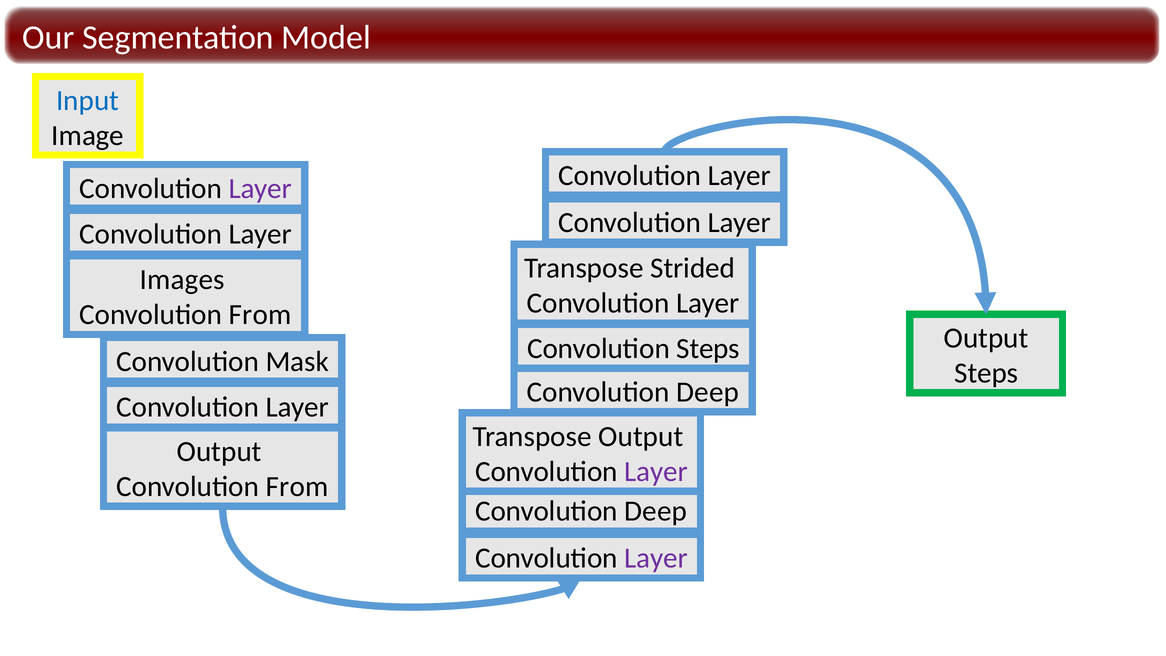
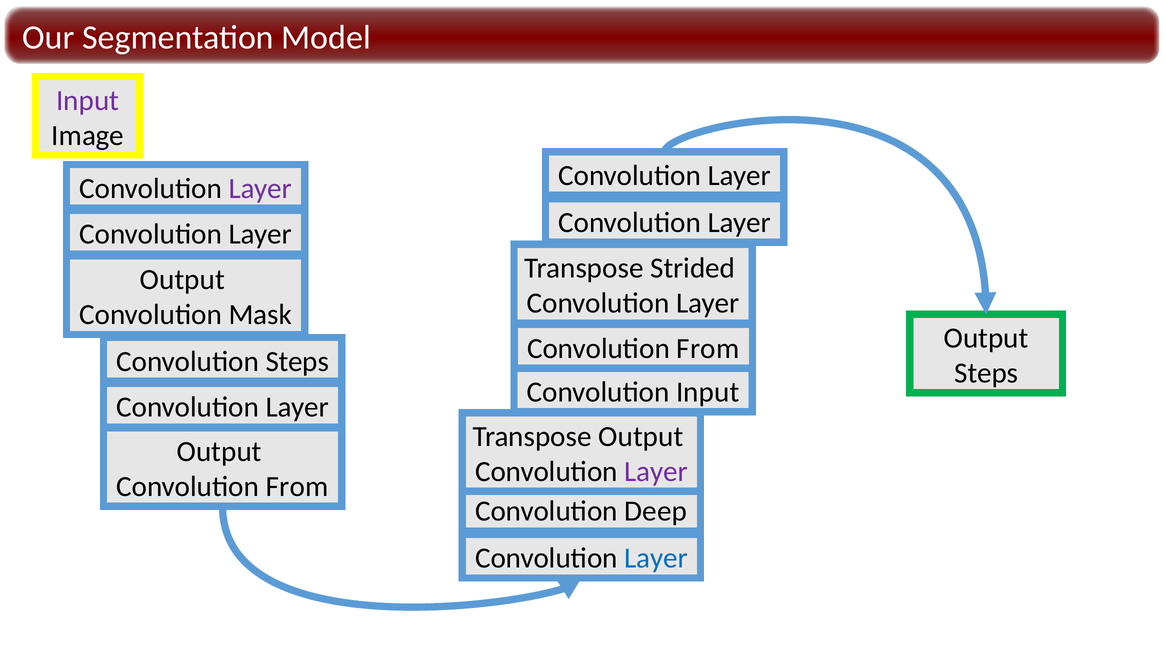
Input at (88, 100) colour: blue -> purple
Images at (182, 280): Images -> Output
From at (260, 315): From -> Mask
Steps at (708, 348): Steps -> From
Convolution Mask: Mask -> Steps
Deep at (708, 392): Deep -> Input
Layer at (656, 558) colour: purple -> blue
